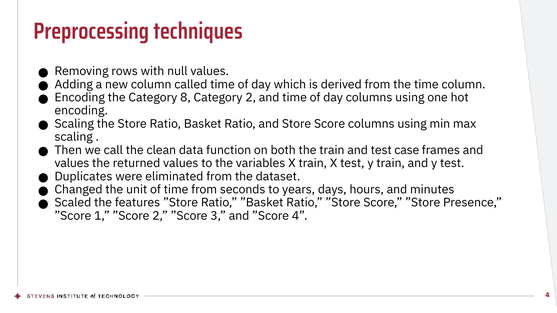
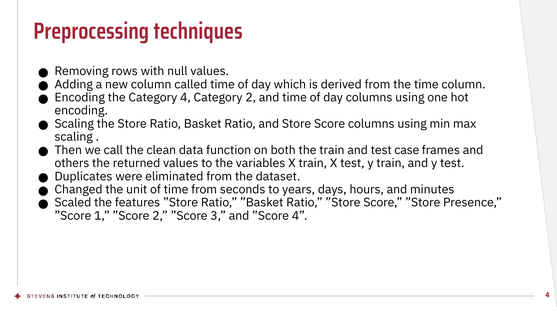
Category 8: 8 -> 4
values at (72, 163): values -> others
